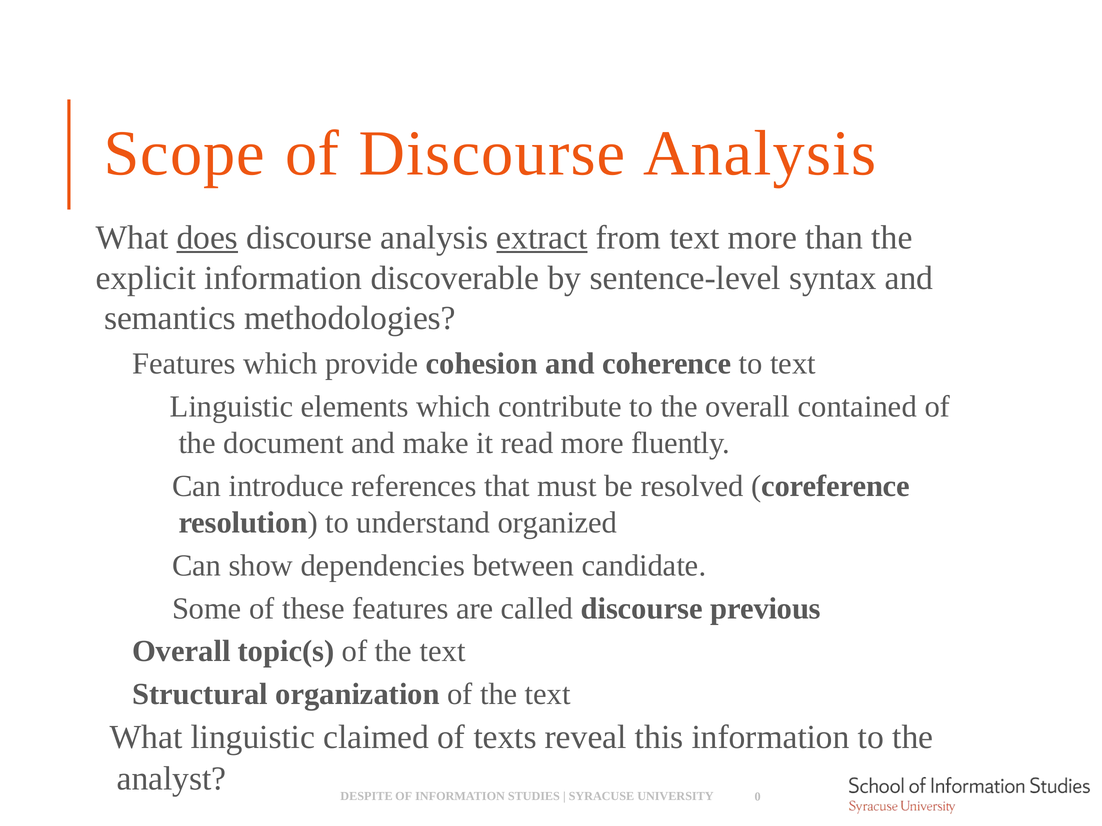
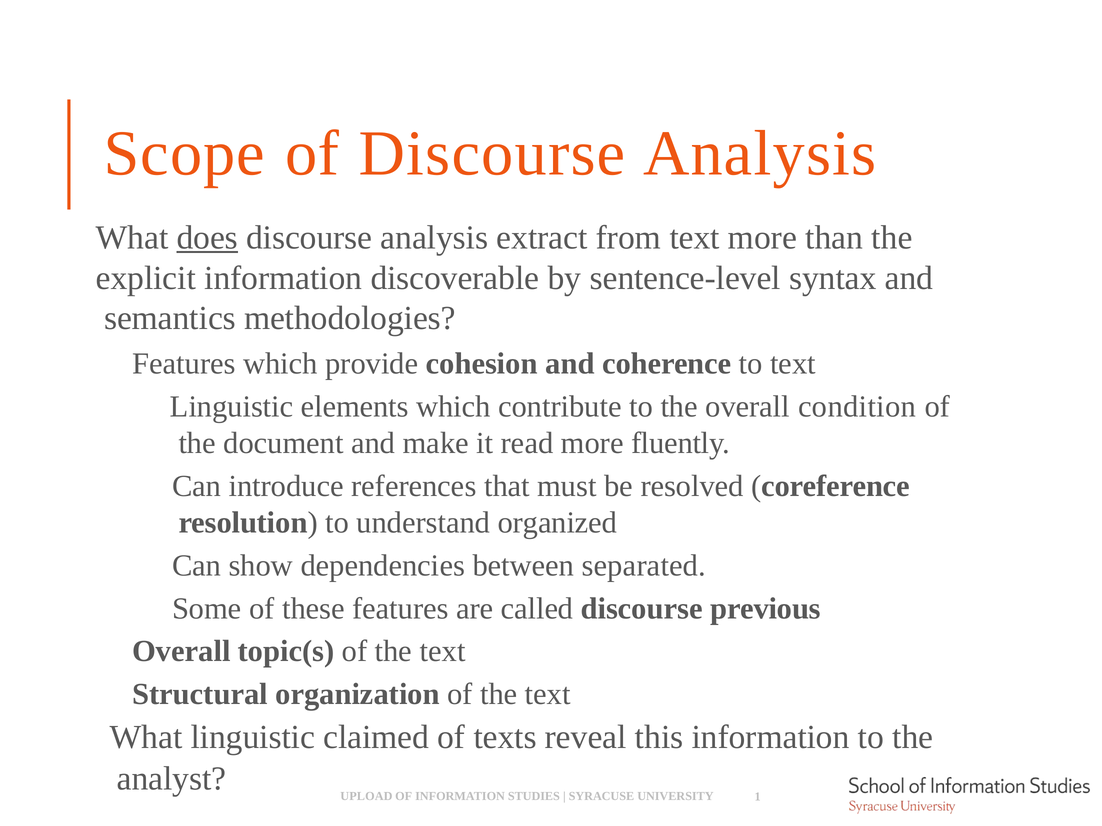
extract underline: present -> none
contained: contained -> condition
candidate: candidate -> separated
DESPITE: DESPITE -> UPLOAD
0: 0 -> 1
